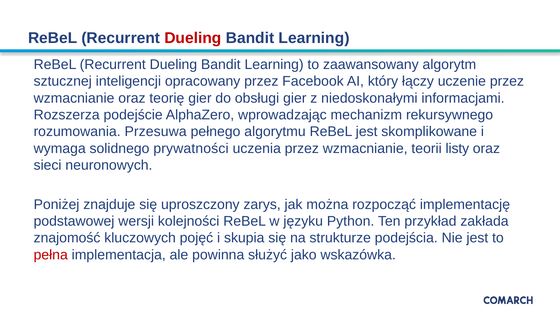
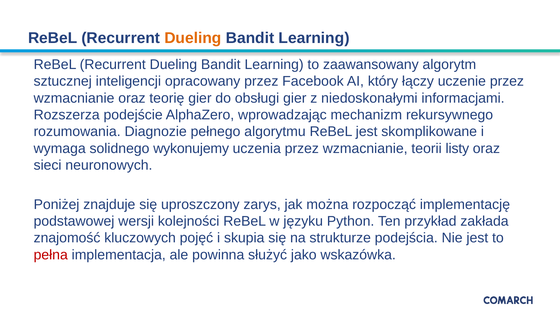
Dueling at (193, 38) colour: red -> orange
Przesuwa: Przesuwa -> Diagnozie
prywatności: prywatności -> wykonujemy
